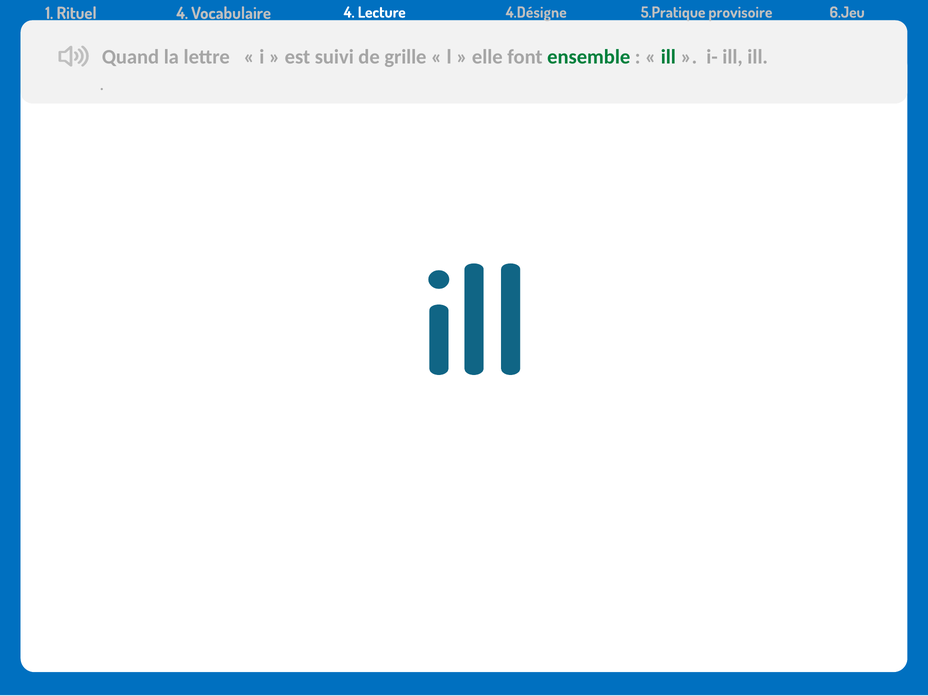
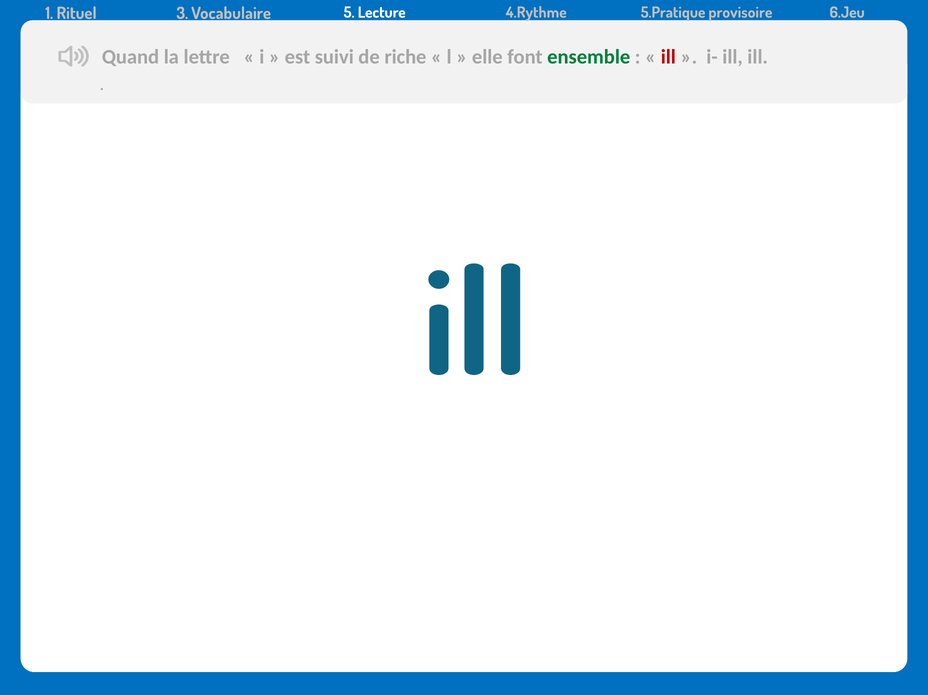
Rituel 4: 4 -> 3
Vocabulaire 4: 4 -> 5
4.Désigne: 4.Désigne -> 4.Rythme
grille: grille -> riche
ill at (668, 57) colour: green -> red
